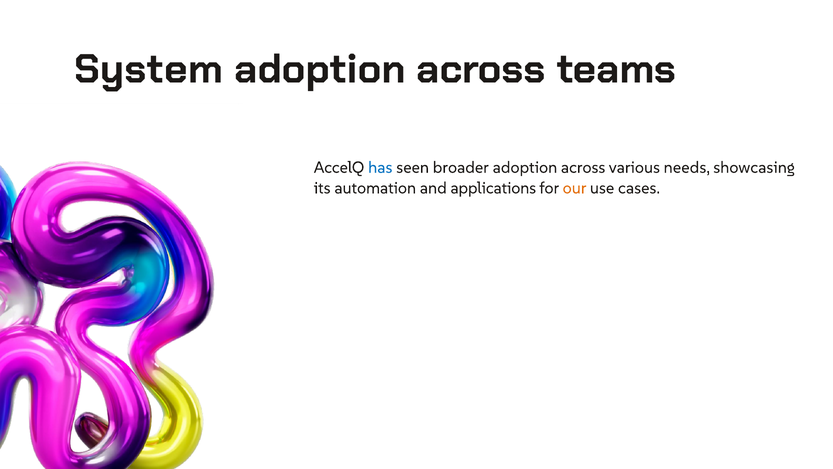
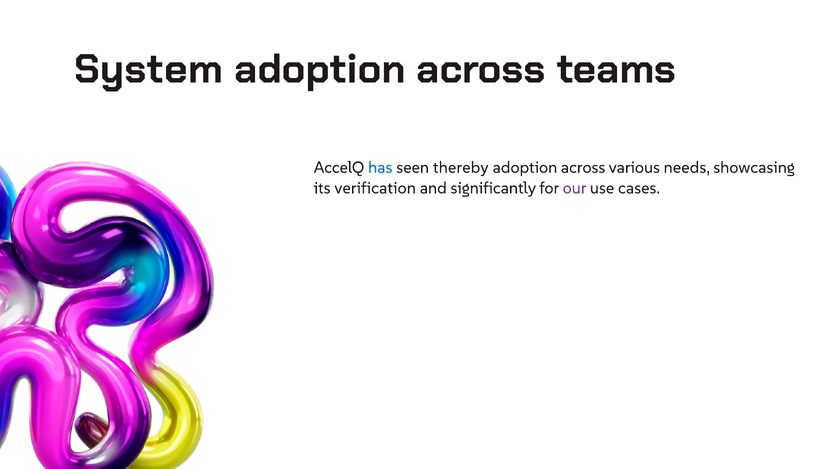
broader: broader -> thereby
automation: automation -> verification
applications: applications -> significantly
our colour: orange -> purple
